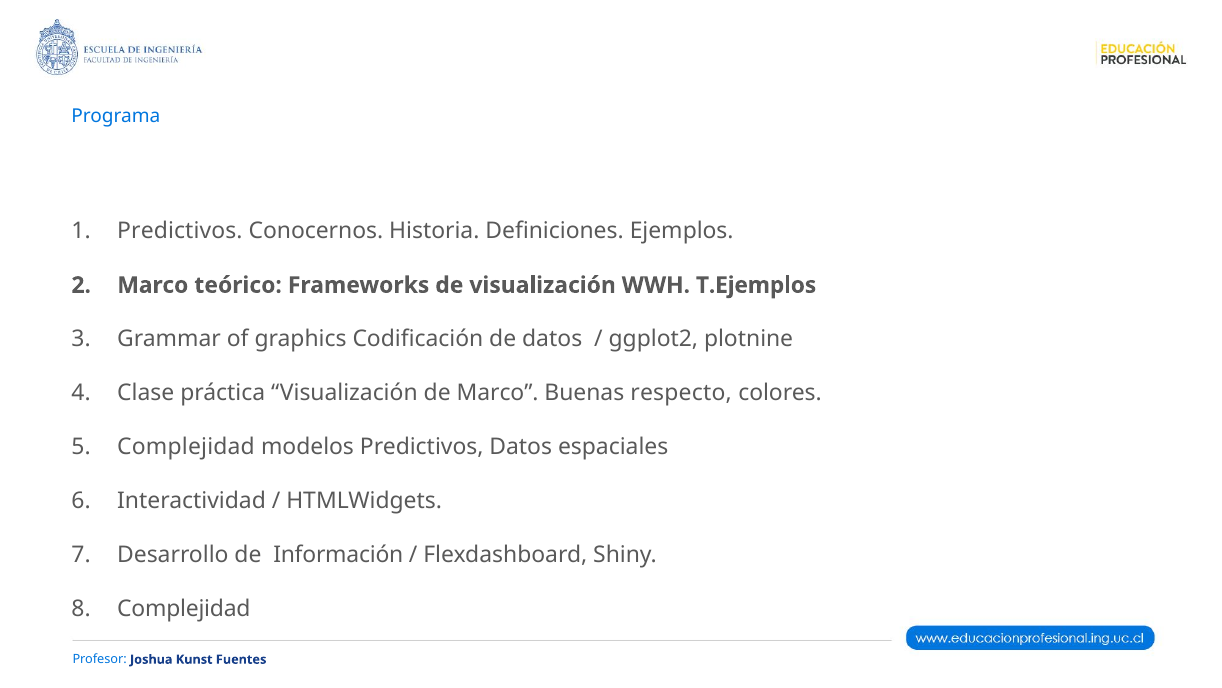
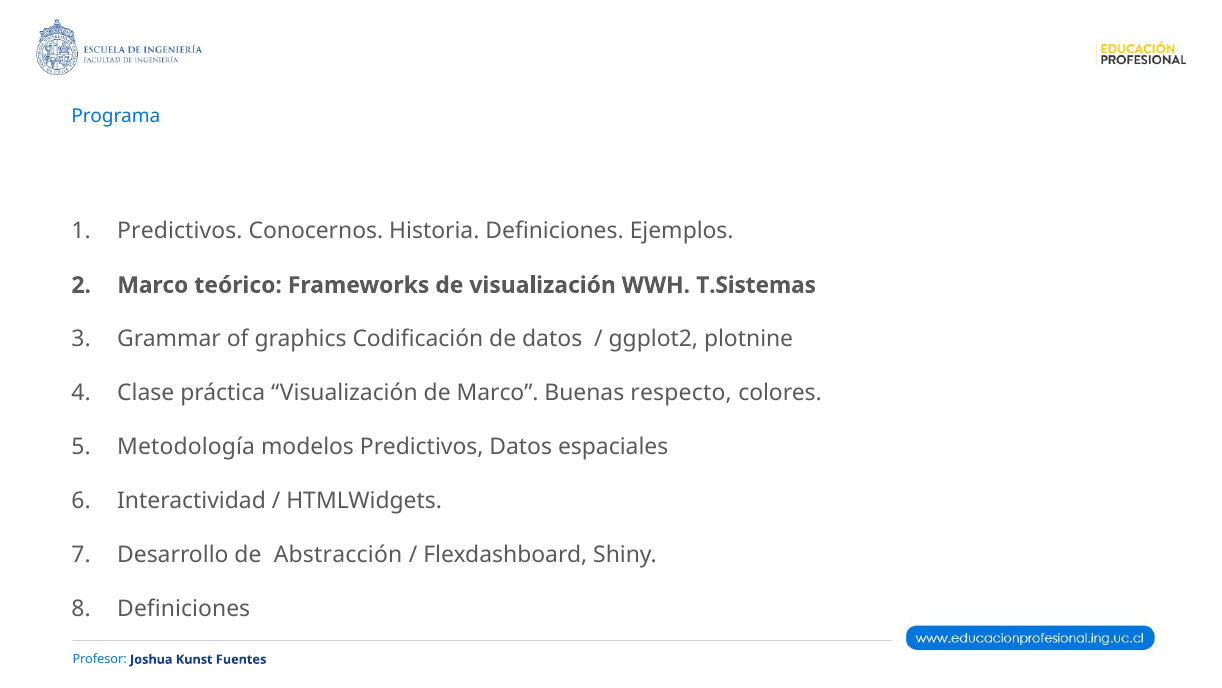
T.Ejemplos: T.Ejemplos -> T.Sistemas
Complejidad at (186, 447): Complejidad -> Metodología
Información: Información -> Abstracción
Complejidad at (184, 609): Complejidad -> Definiciones
